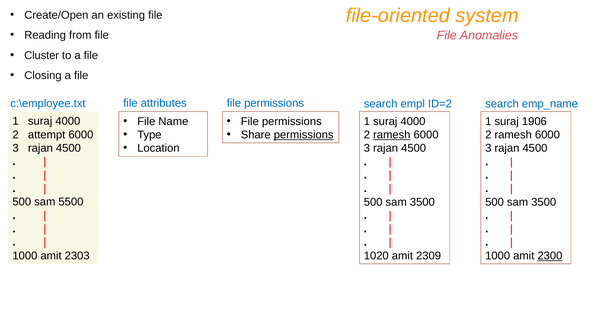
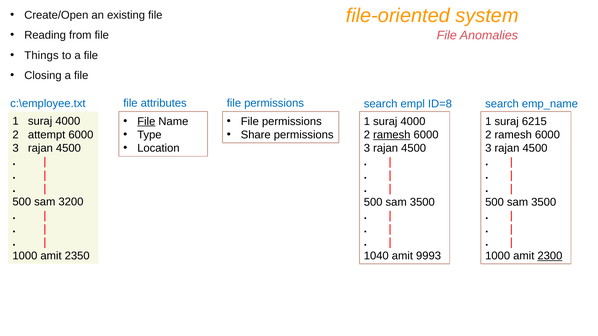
Cluster: Cluster -> Things
ID=2: ID=2 -> ID=8
File at (146, 121) underline: none -> present
1906: 1906 -> 6215
permissions at (304, 135) underline: present -> none
5500: 5500 -> 3200
2303: 2303 -> 2350
1020: 1020 -> 1040
2309: 2309 -> 9993
